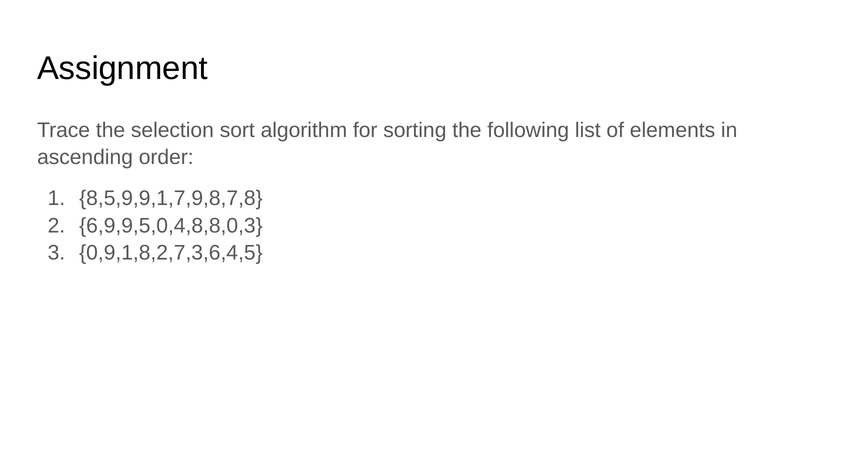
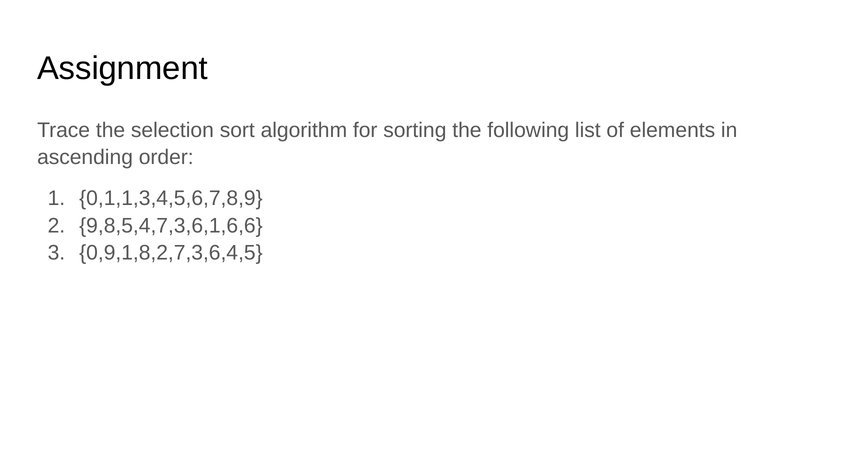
8,5,9,9,1,7,9,8,7,8: 8,5,9,9,1,7,9,8,7,8 -> 0,1,1,3,4,5,6,7,8,9
6,9,9,5,0,4,8,8,0,3: 6,9,9,5,0,4,8,8,0,3 -> 9,8,5,4,7,3,6,1,6,6
